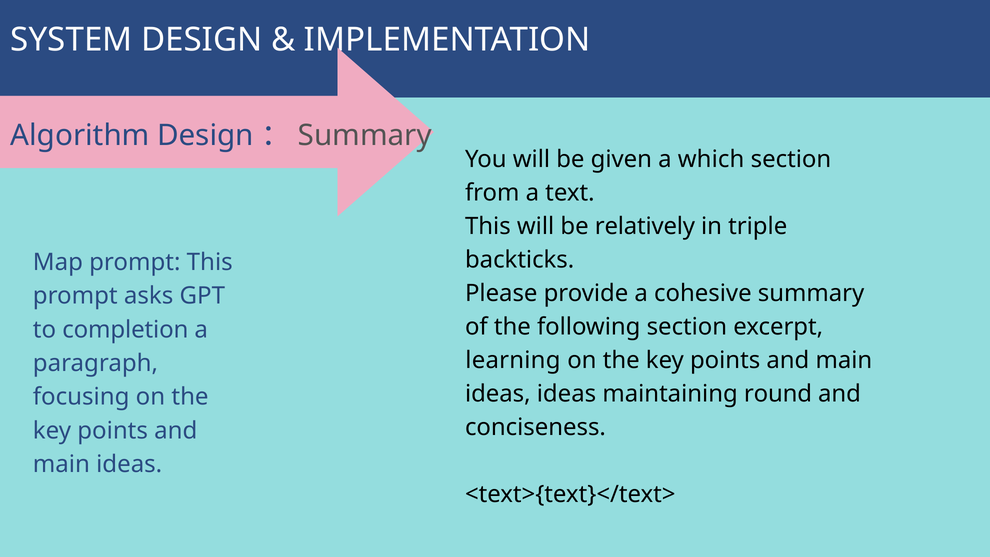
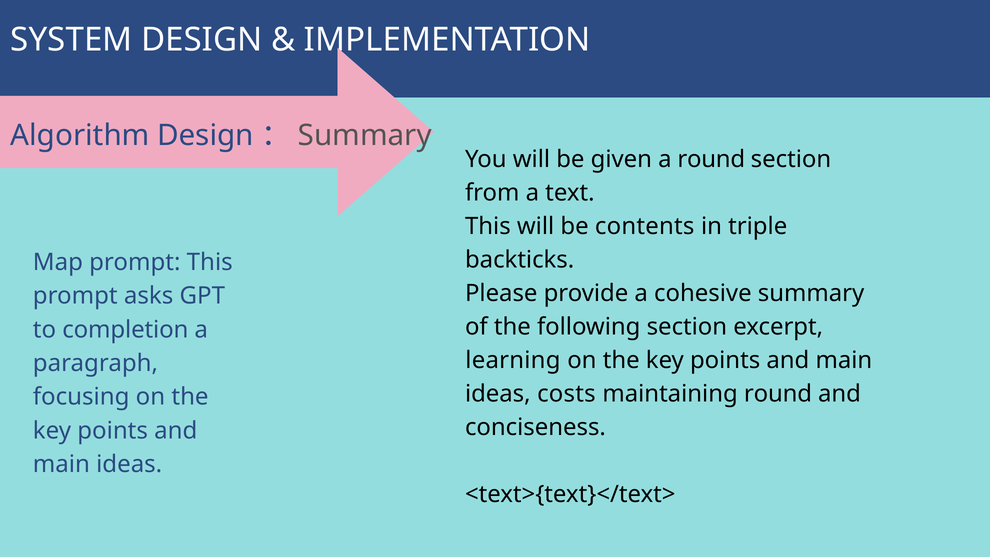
a which: which -> round
relatively: relatively -> contents
ideas ideas: ideas -> costs
